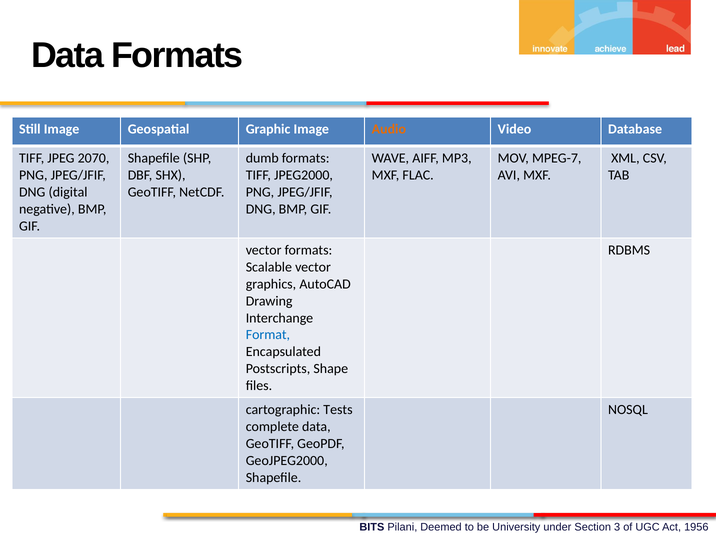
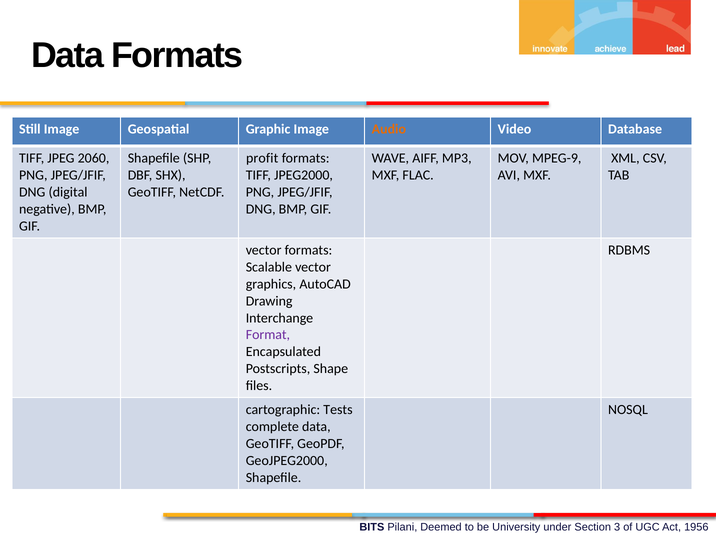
2070: 2070 -> 2060
dumb: dumb -> profit
MPEG-7: MPEG-7 -> MPEG-9
Format colour: blue -> purple
